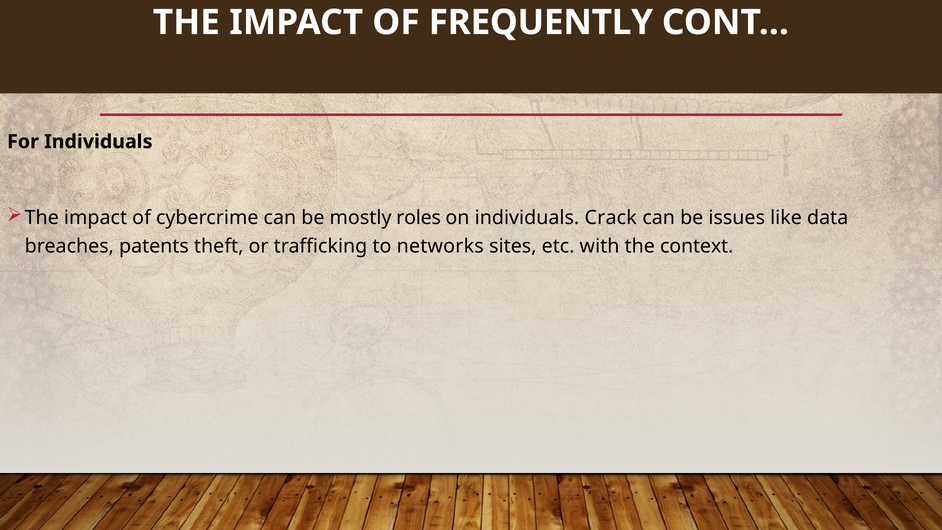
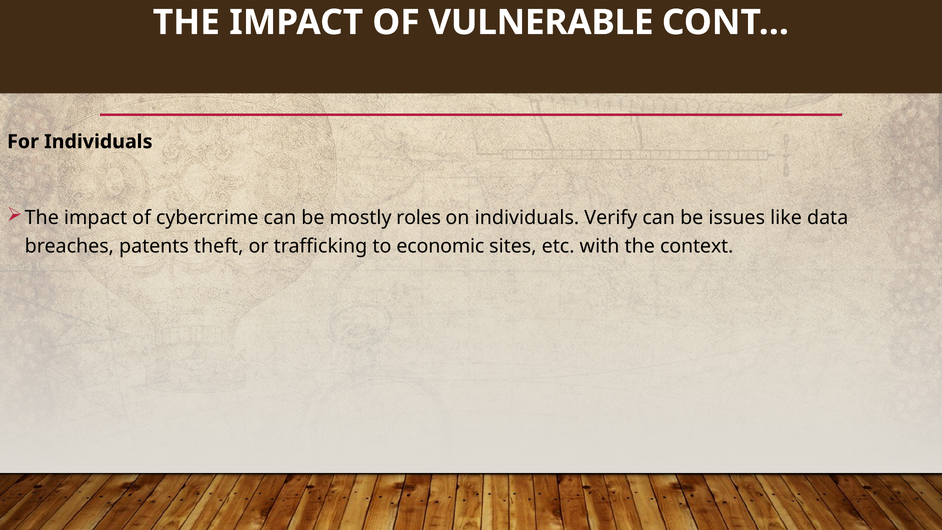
FREQUENTLY: FREQUENTLY -> VULNERABLE
Crack: Crack -> Verify
networks: networks -> economic
